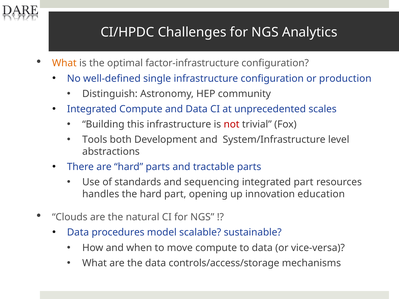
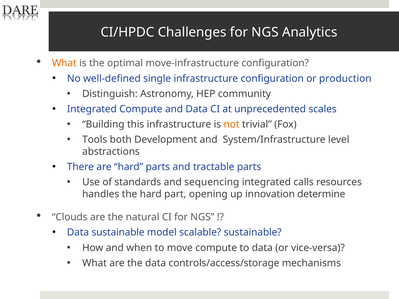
factor-infrastructure: factor-infrastructure -> move-infrastructure
not colour: red -> orange
integrated part: part -> calls
education: education -> determine
Data procedures: procedures -> sustainable
